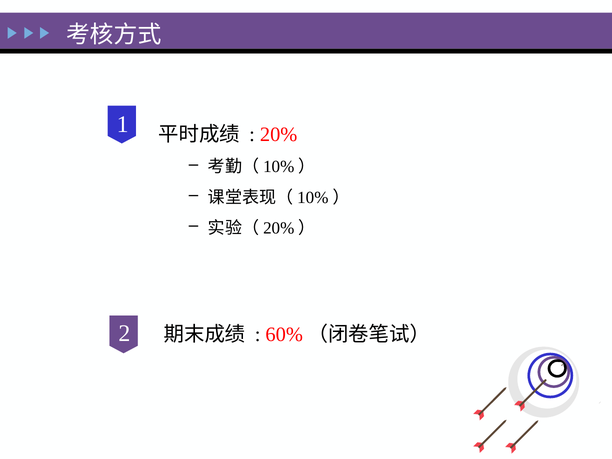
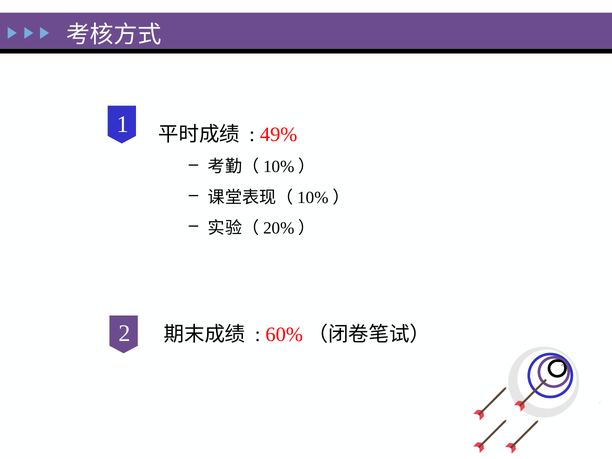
20%: 20% -> 49%
